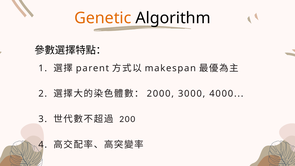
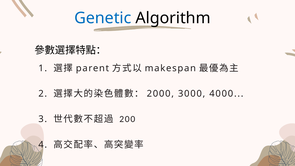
Genetic colour: orange -> blue
